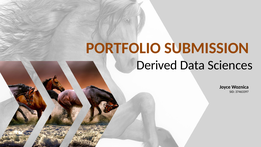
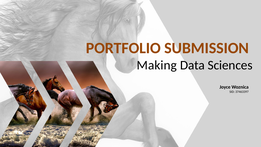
Derived: Derived -> Making
